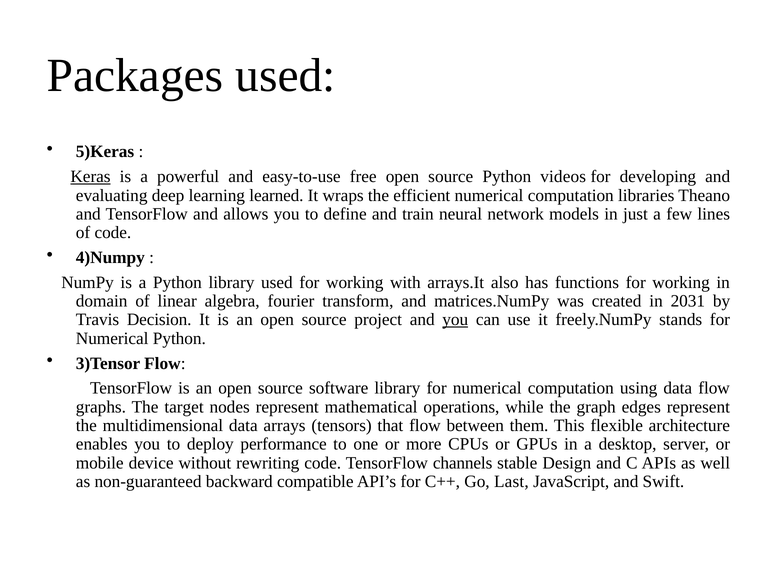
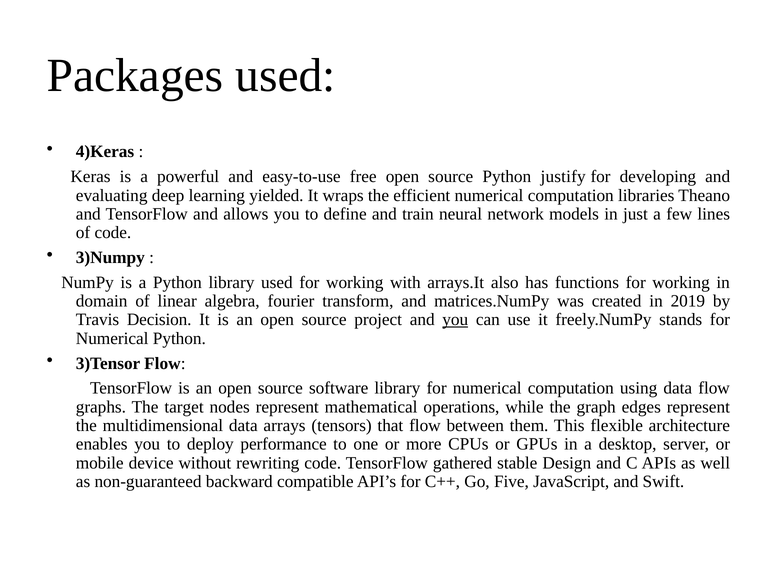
5)Keras: 5)Keras -> 4)Keras
Keras underline: present -> none
videos: videos -> justify
learned: learned -> yielded
4)Numpy: 4)Numpy -> 3)Numpy
2031: 2031 -> 2019
channels: channels -> gathered
Last: Last -> Five
